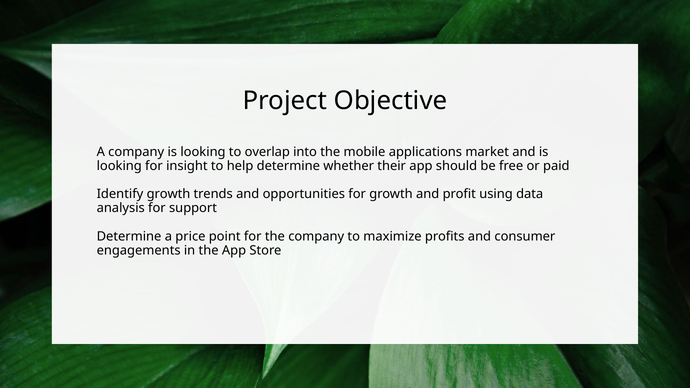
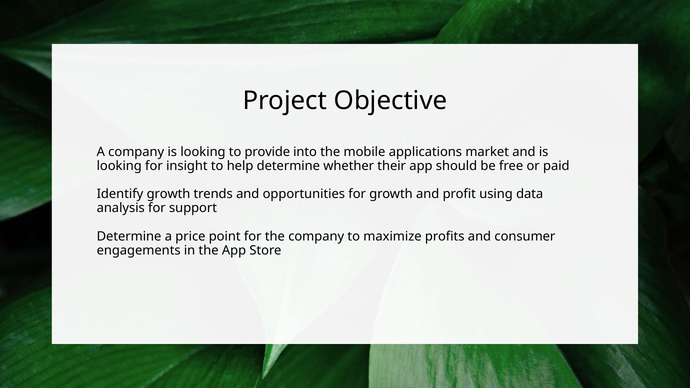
overlap: overlap -> provide
